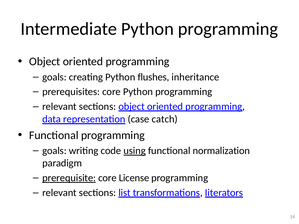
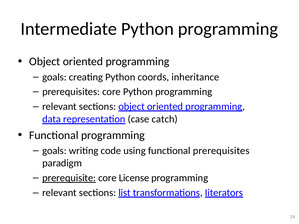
flushes: flushes -> coords
using underline: present -> none
functional normalization: normalization -> prerequisites
